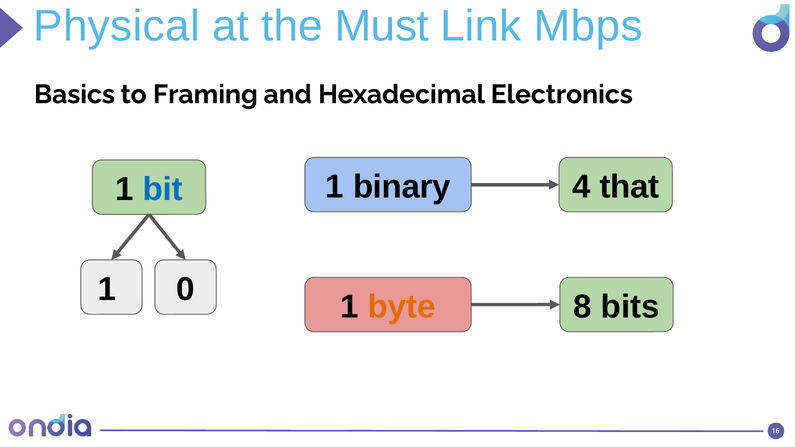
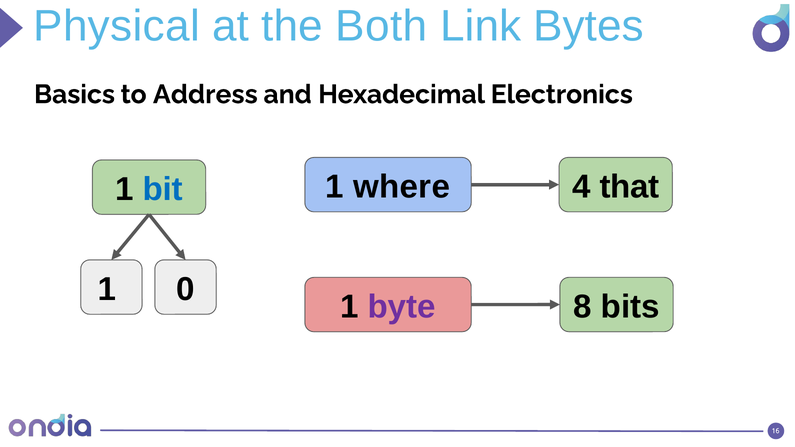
Must: Must -> Both
Mbps: Mbps -> Bytes
Framing: Framing -> Address
binary: binary -> where
byte colour: orange -> purple
